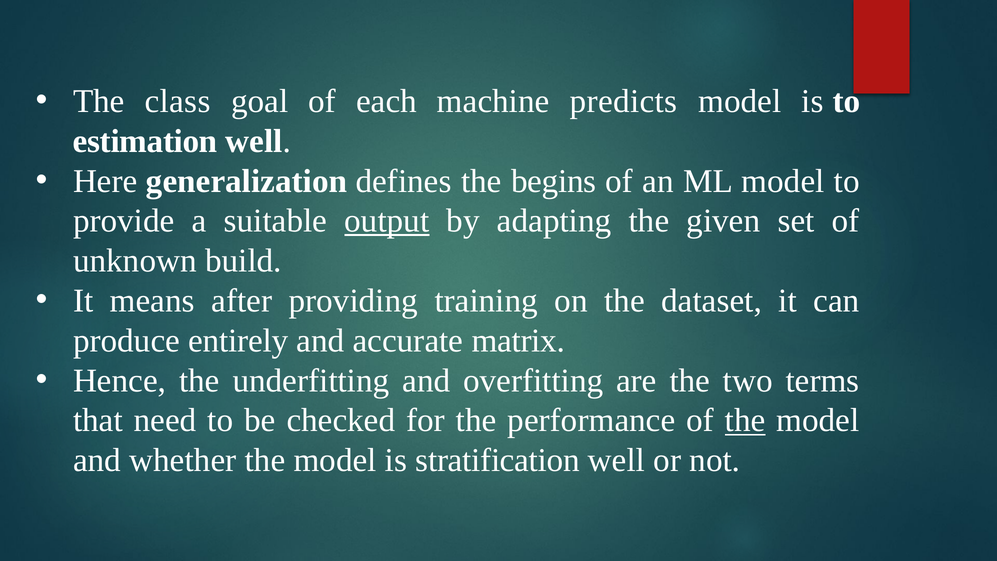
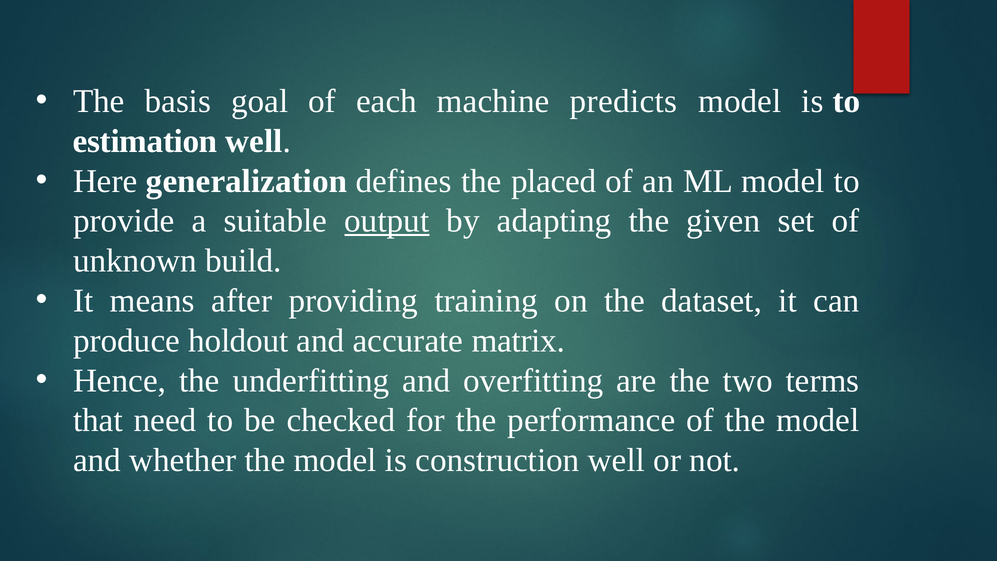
class: class -> basis
begins: begins -> placed
entirely: entirely -> holdout
the at (745, 420) underline: present -> none
stratification: stratification -> construction
